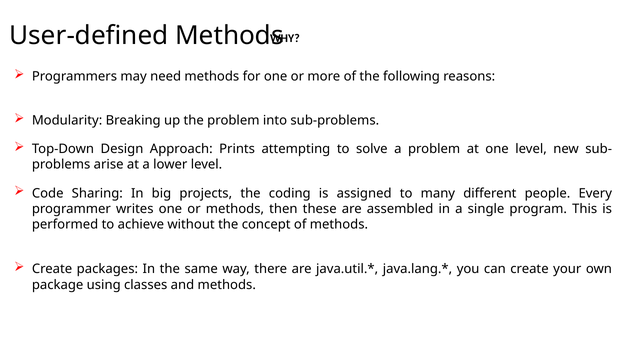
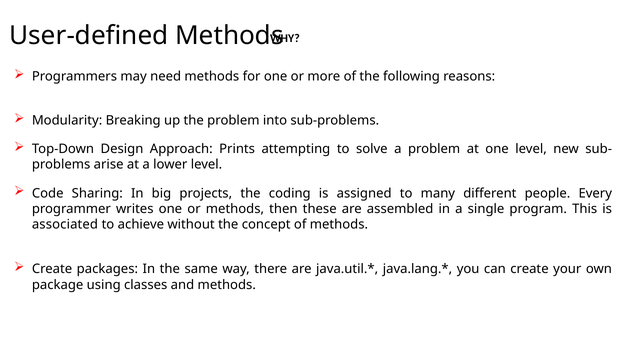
performed: performed -> associated
